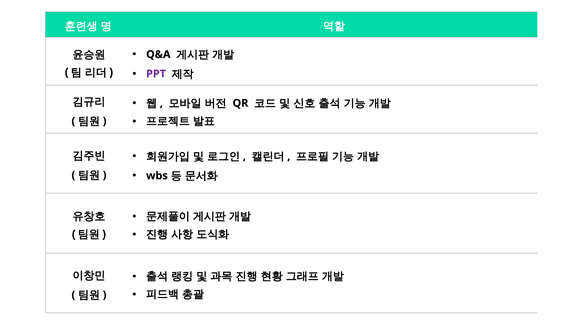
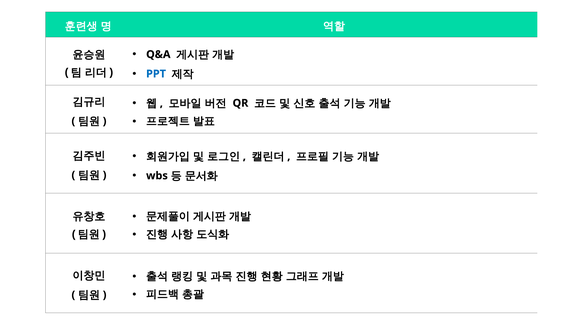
PPT colour: purple -> blue
